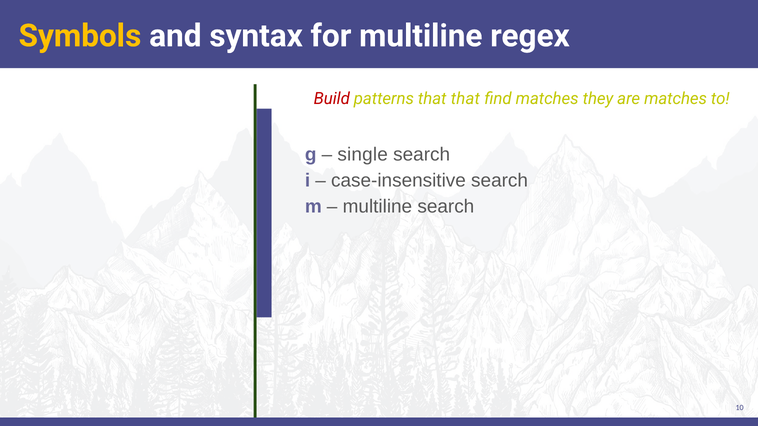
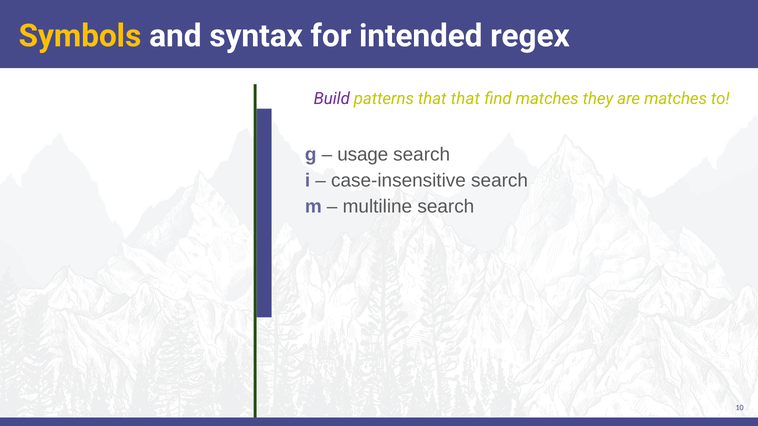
for multiline: multiline -> intended
Build colour: red -> purple
single: single -> usage
